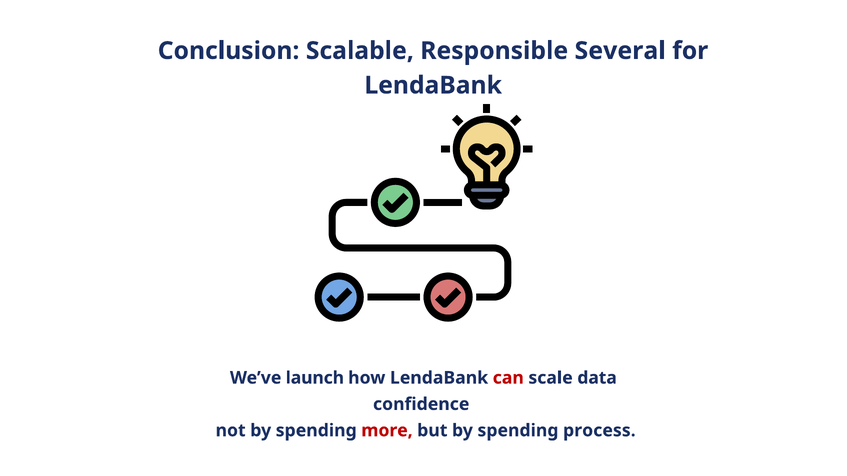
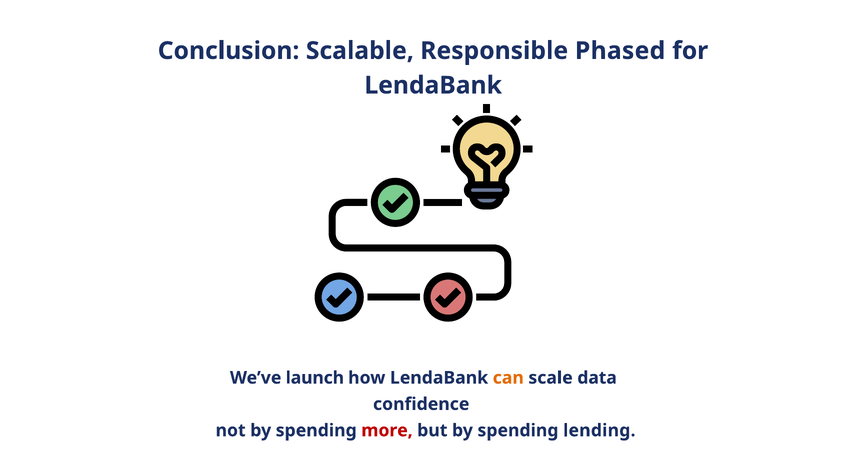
Several: Several -> Phased
can colour: red -> orange
process: process -> lending
